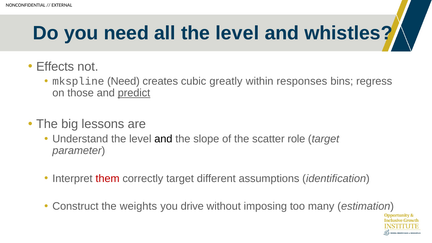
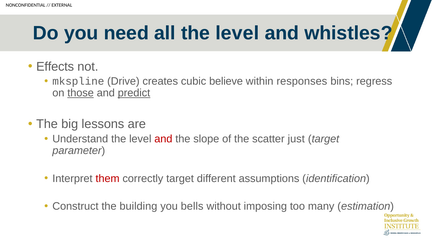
mkspline Need: Need -> Drive
greatly: greatly -> believe
those underline: none -> present
and at (163, 139) colour: black -> red
role: role -> just
weights: weights -> building
drive: drive -> bells
